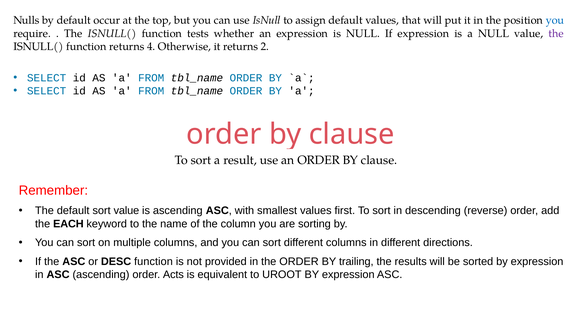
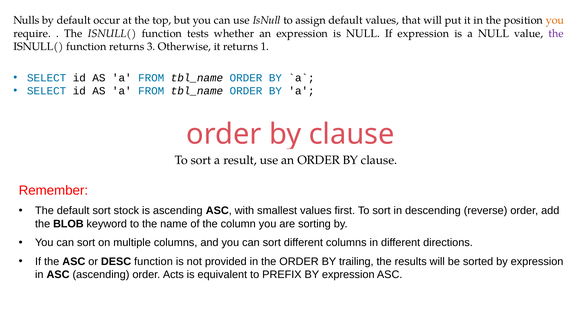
you at (555, 20) colour: blue -> orange
4: 4 -> 3
2: 2 -> 1
sort value: value -> stock
EACH: EACH -> BLOB
UROOT: UROOT -> PREFIX
